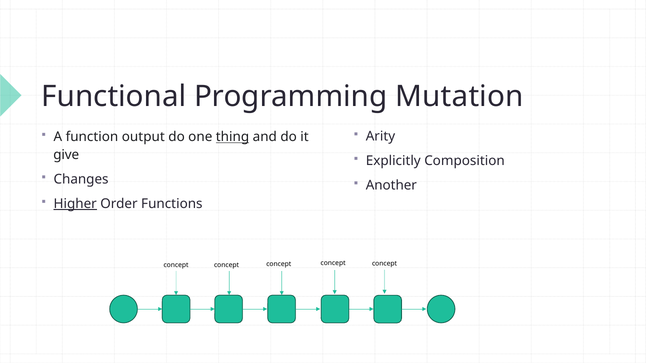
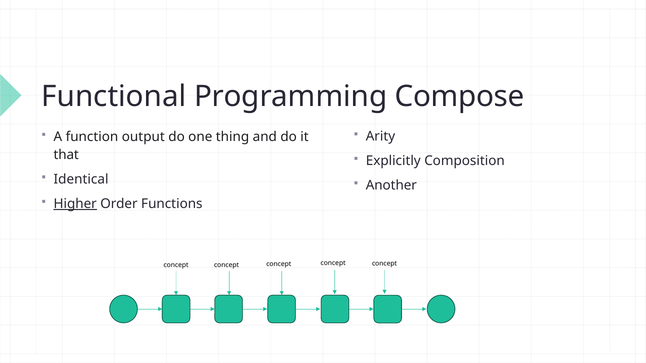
Mutation: Mutation -> Compose
thing underline: present -> none
give: give -> that
Changes: Changes -> Identical
